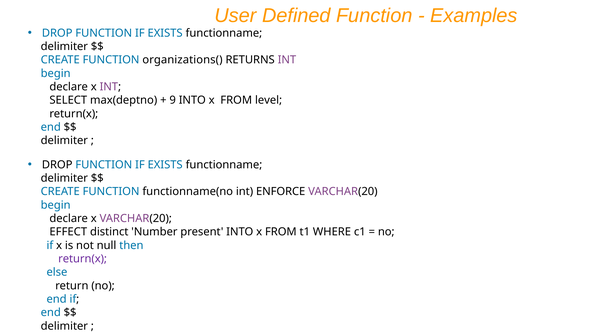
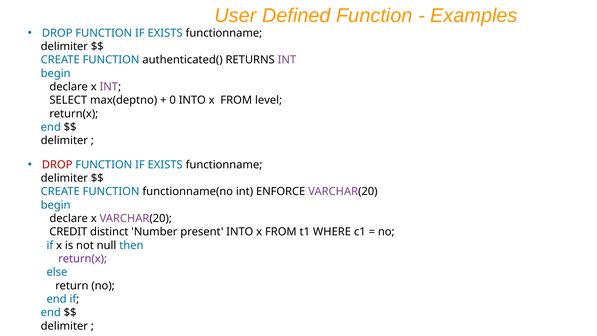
organizations(: organizations( -> authenticated(
9: 9 -> 0
DROP at (57, 165) colour: black -> red
EFFECT: EFFECT -> CREDIT
